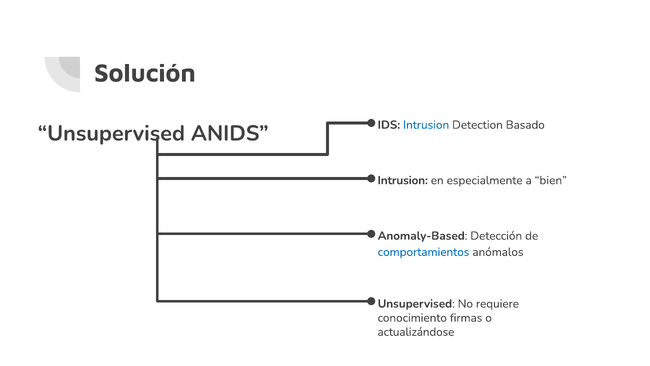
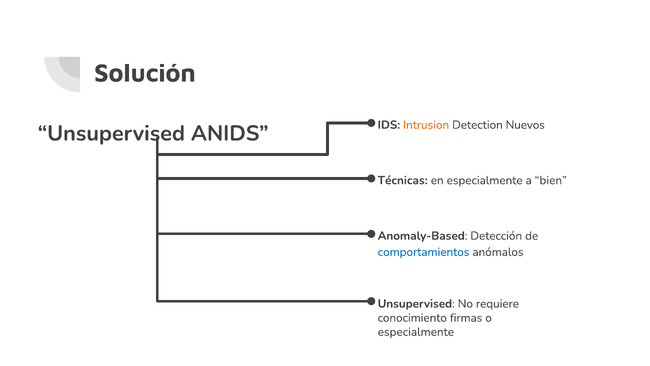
Intrusion at (426, 125) colour: blue -> orange
Basado: Basado -> Nuevos
Intrusion at (403, 180): Intrusion -> Técnicas
actualizándose at (416, 332): actualizándose -> especialmente
